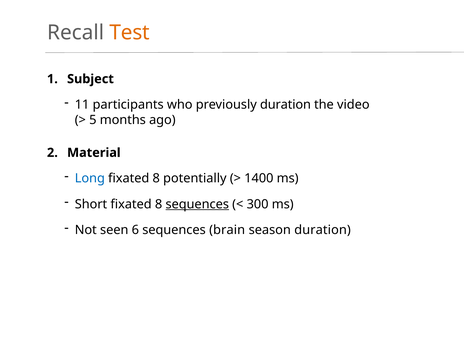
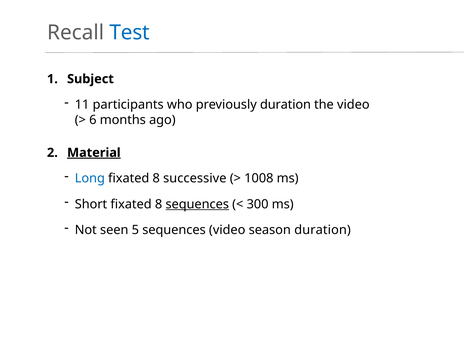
Test colour: orange -> blue
5: 5 -> 6
Material underline: none -> present
potentially: potentially -> successive
1400: 1400 -> 1008
6: 6 -> 5
sequences brain: brain -> video
